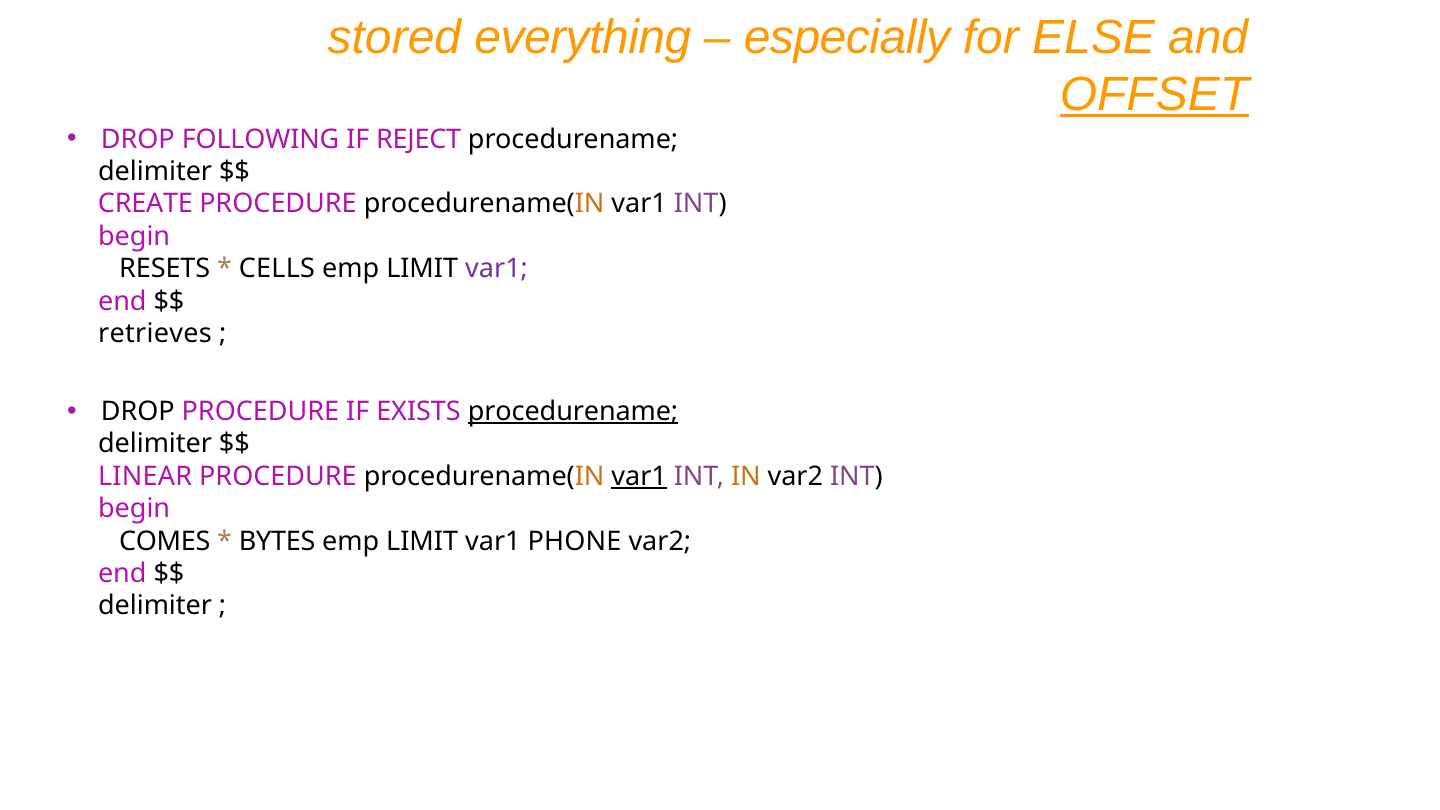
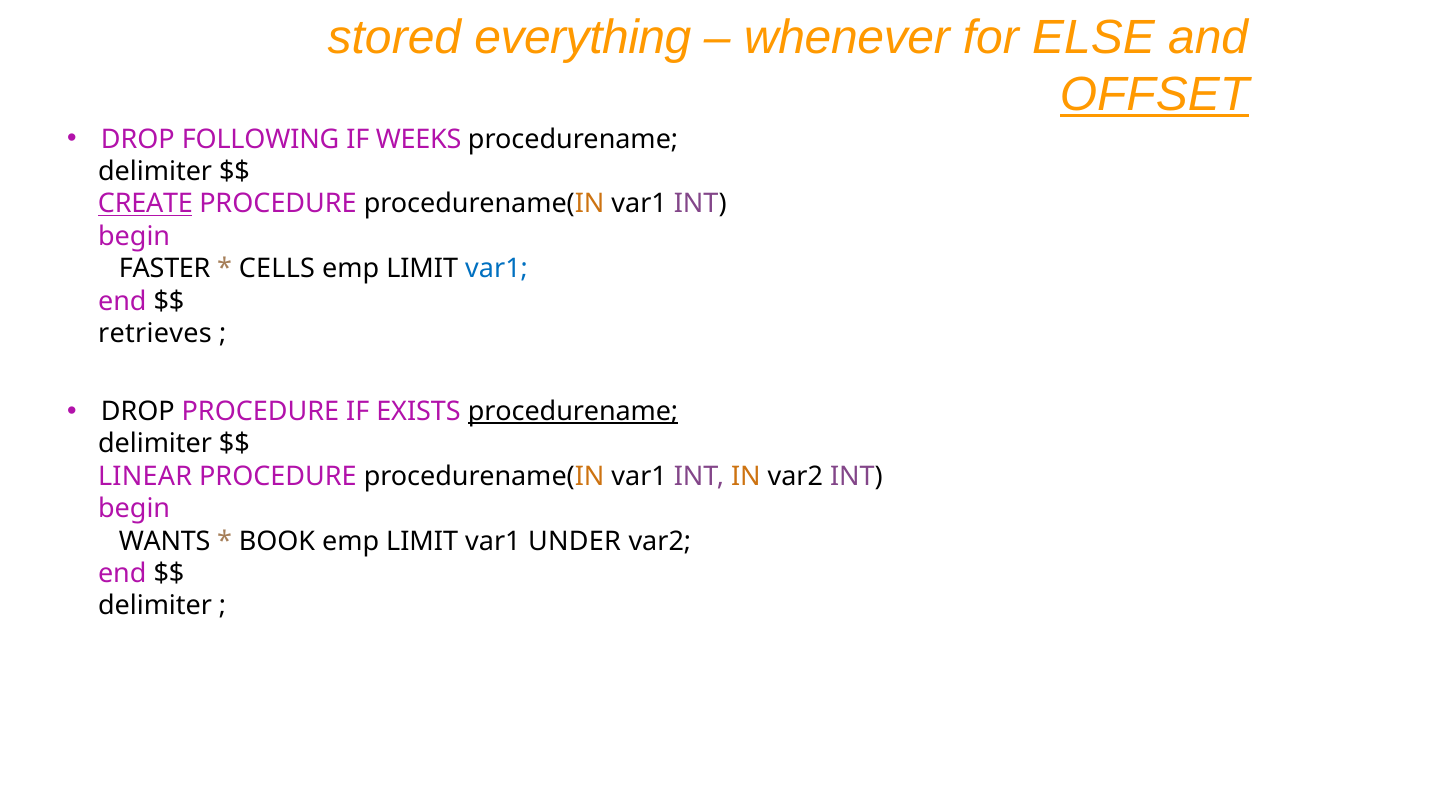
especially: especially -> whenever
REJECT: REJECT -> WEEKS
CREATE underline: none -> present
RESETS: RESETS -> FASTER
var1 at (497, 269) colour: purple -> blue
var1 at (639, 476) underline: present -> none
COMES: COMES -> WANTS
BYTES: BYTES -> BOOK
PHONE: PHONE -> UNDER
